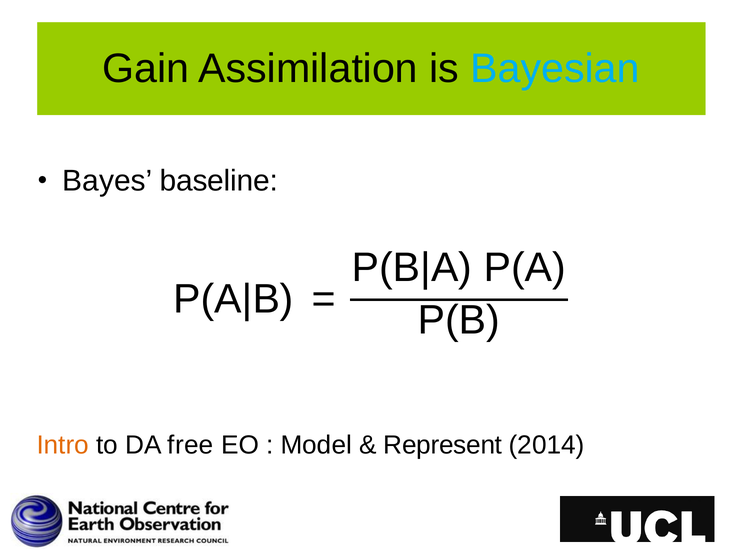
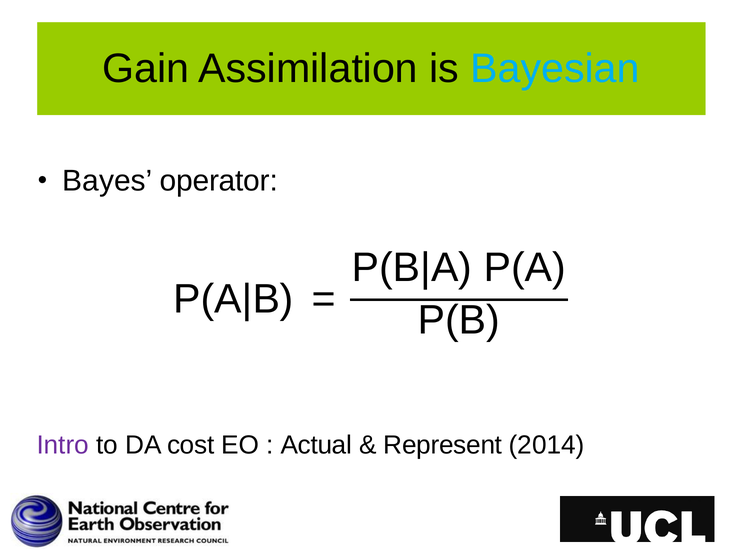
baseline: baseline -> operator
Intro colour: orange -> purple
free: free -> cost
Model: Model -> Actual
